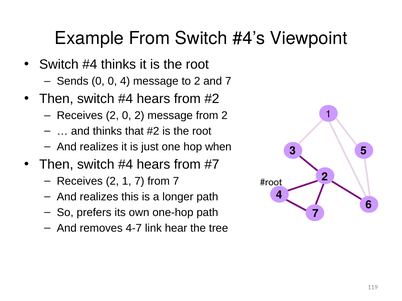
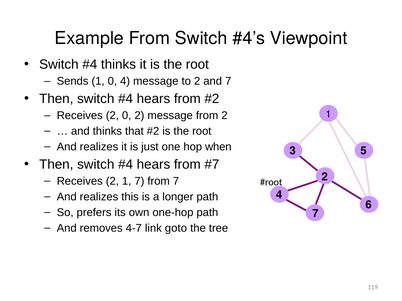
Sends 0: 0 -> 1
hear: hear -> goto
